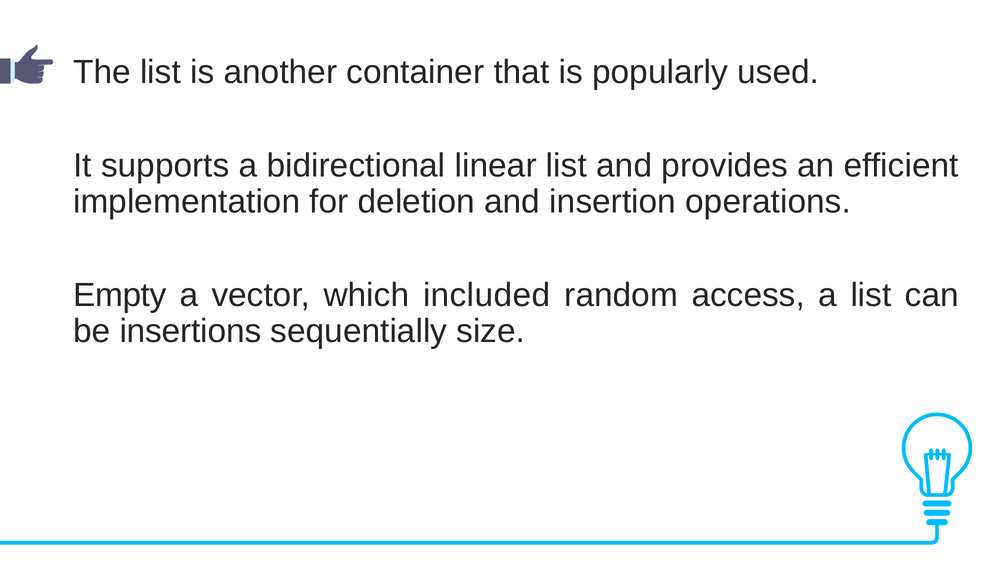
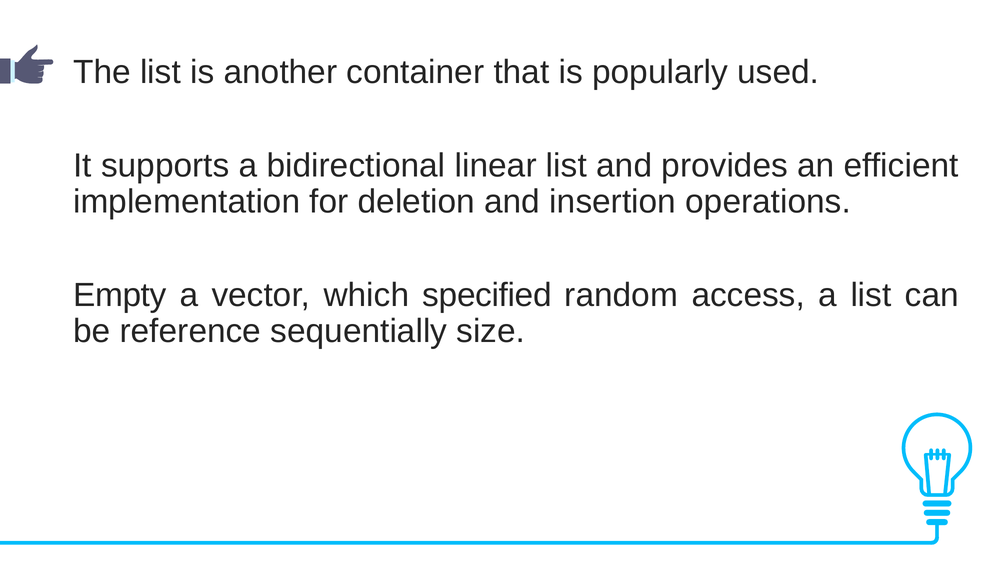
included: included -> specified
insertions: insertions -> reference
